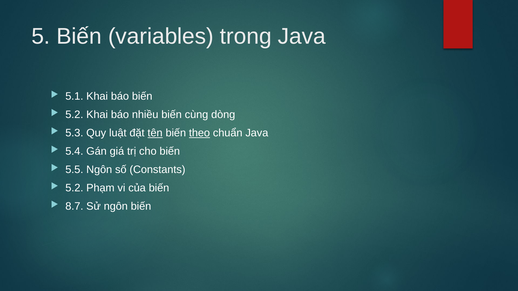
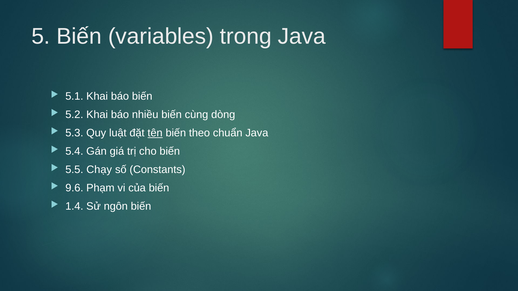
theo underline: present -> none
5.5 Ngôn: Ngôn -> Chạy
5.2 at (74, 188): 5.2 -> 9.6
8.7: 8.7 -> 1.4
